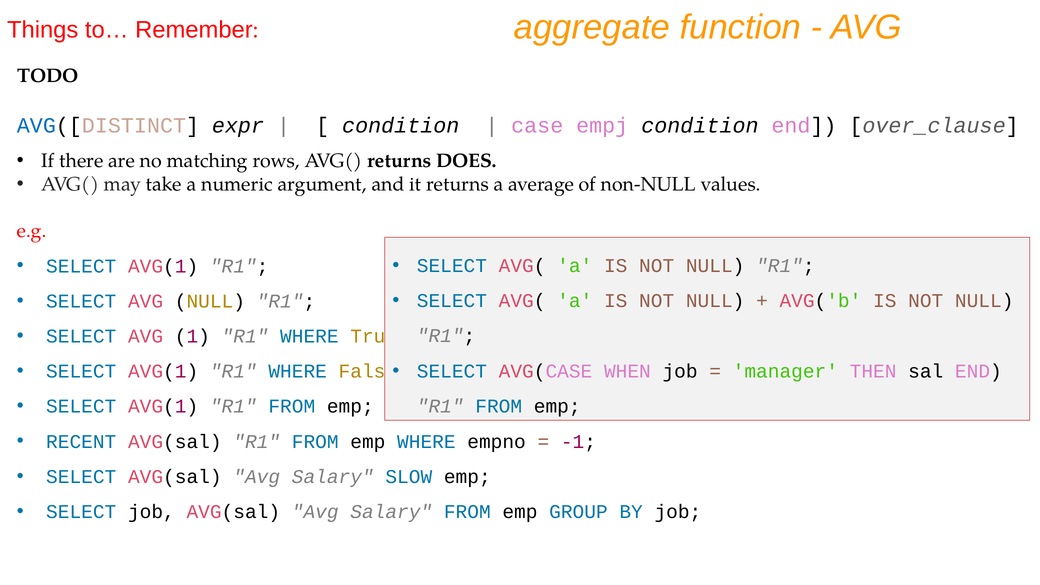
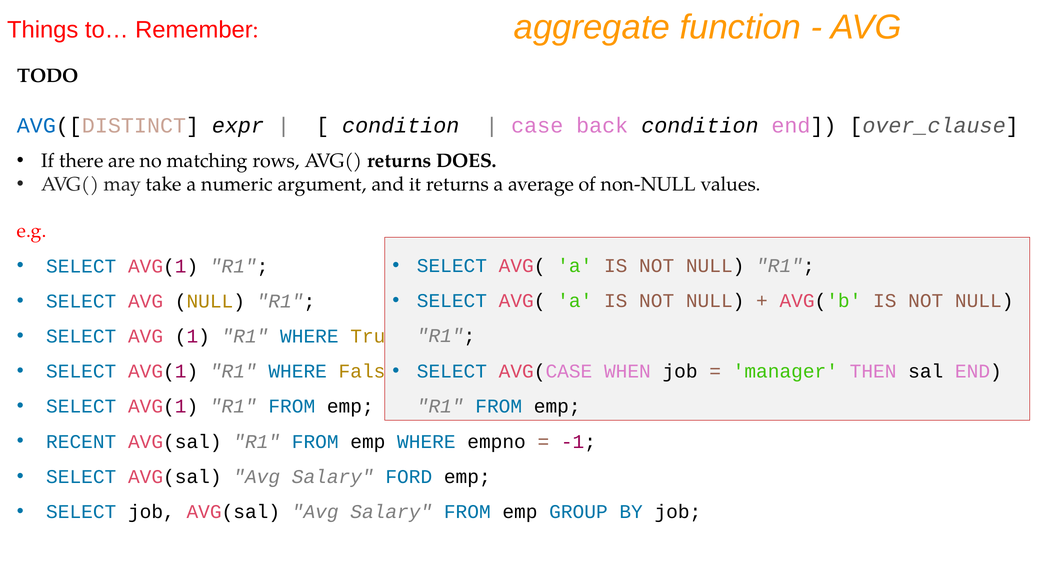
empj: empj -> back
SLOW: SLOW -> FORD
